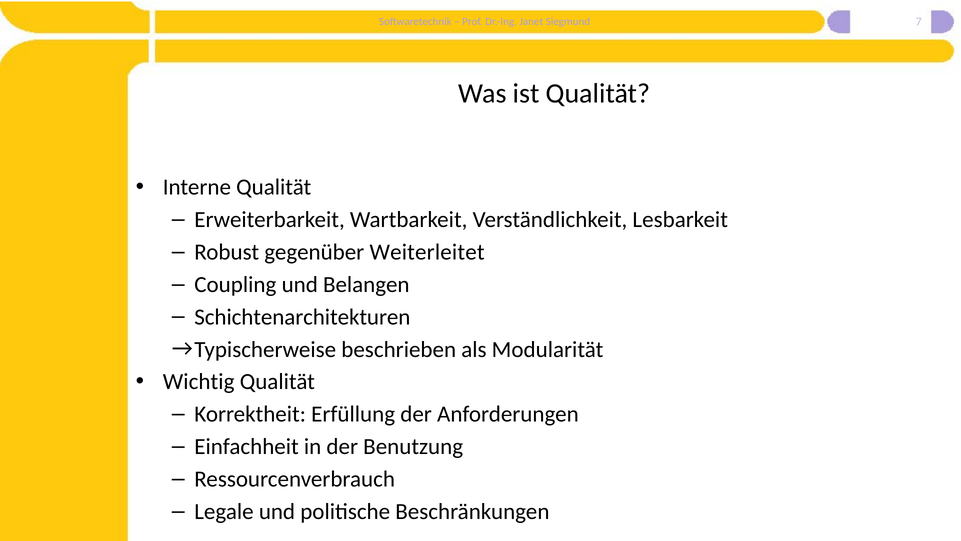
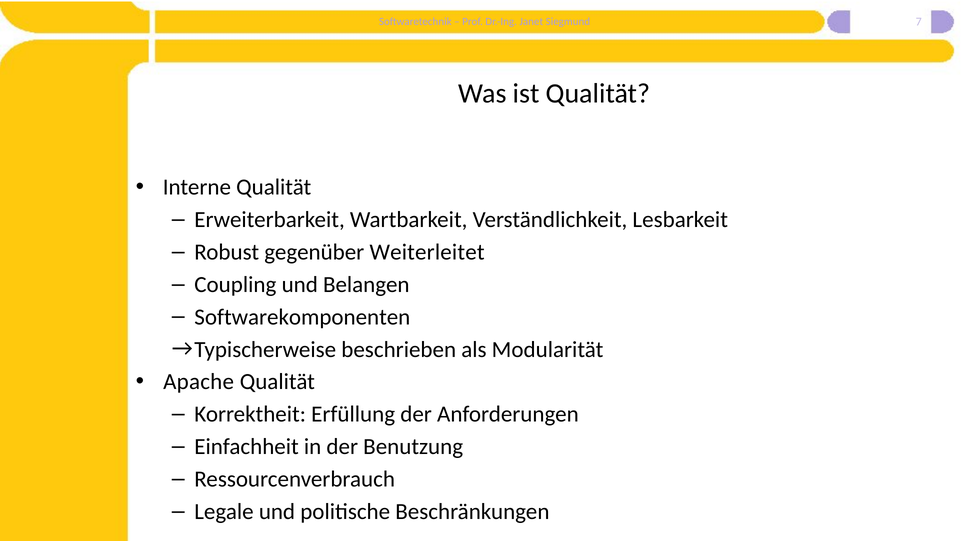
Schichtenarchitekturen: Schichtenarchitekturen -> Softwarekomponenten
Wichtig: Wichtig -> Apache
